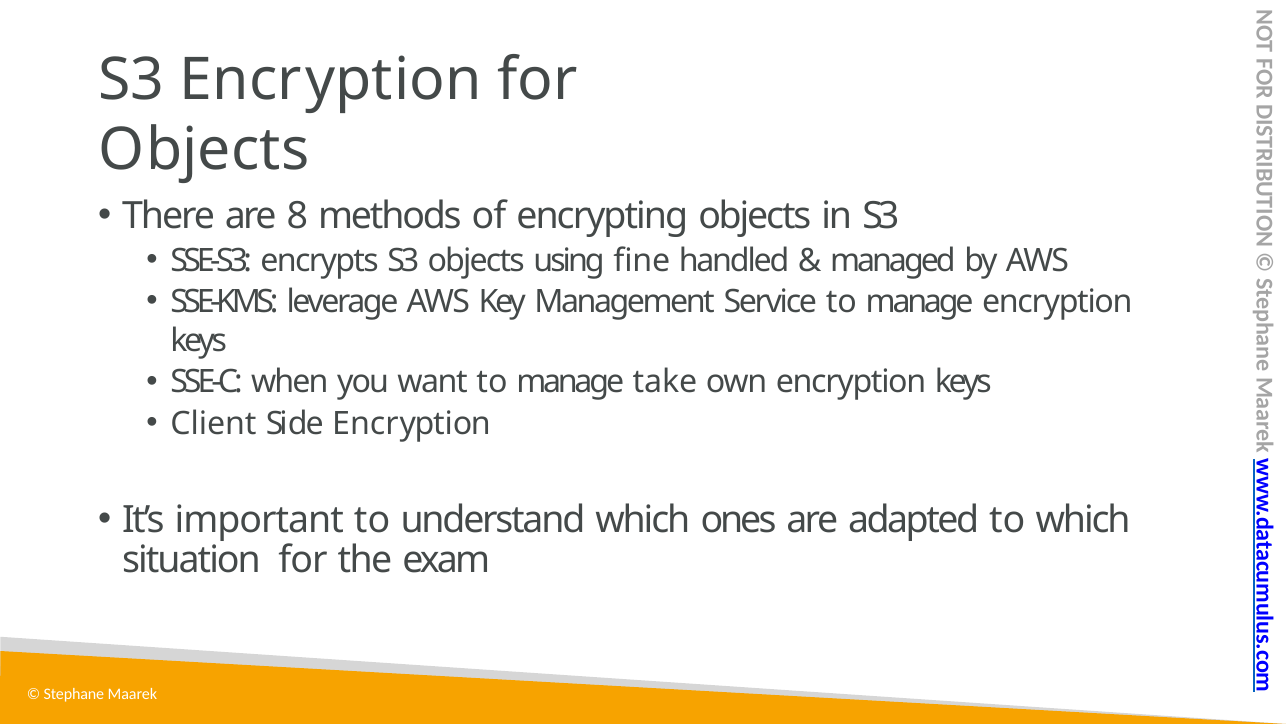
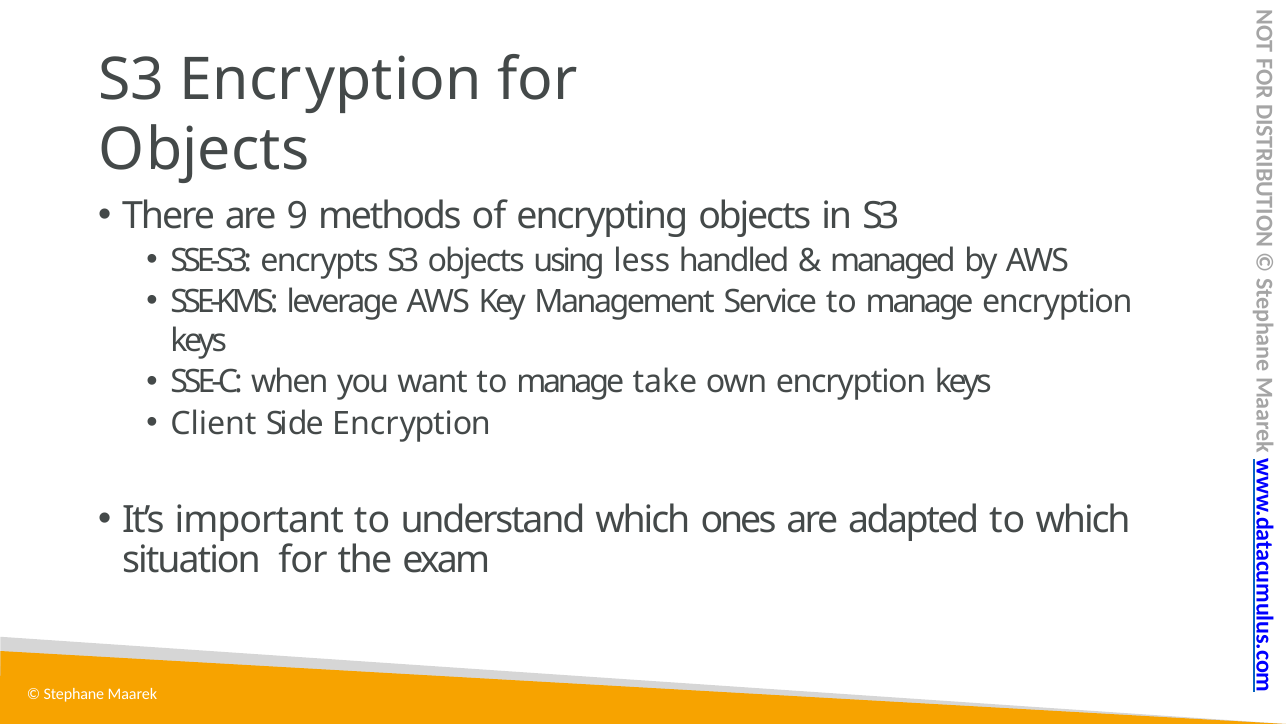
8: 8 -> 9
fine: fine -> less
